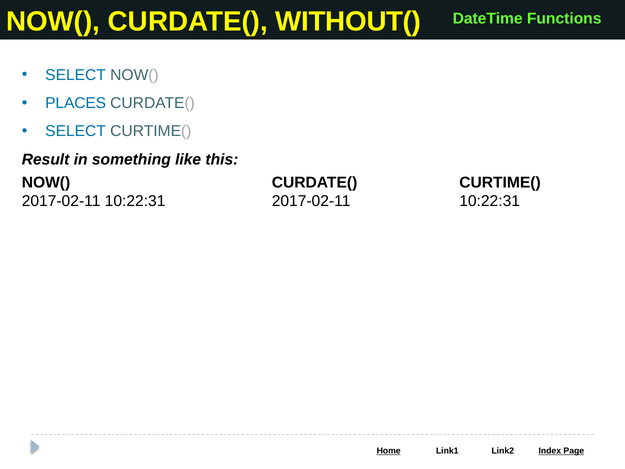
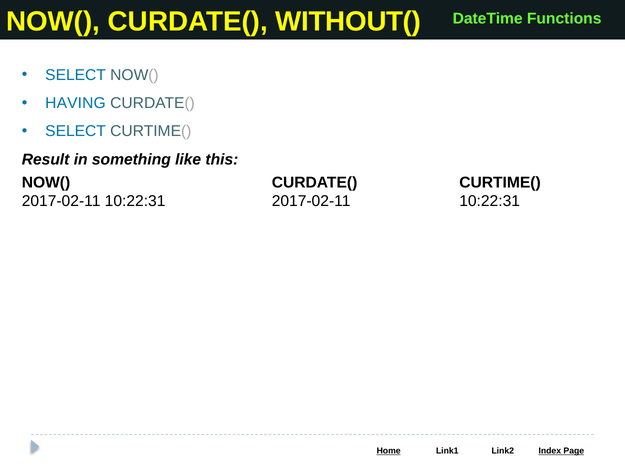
PLACES: PLACES -> HAVING
